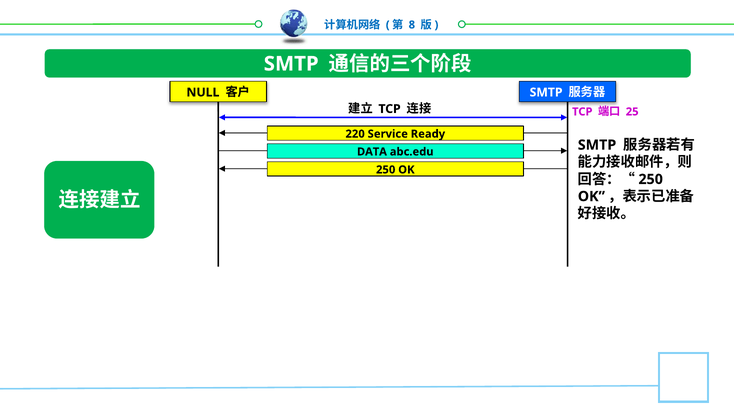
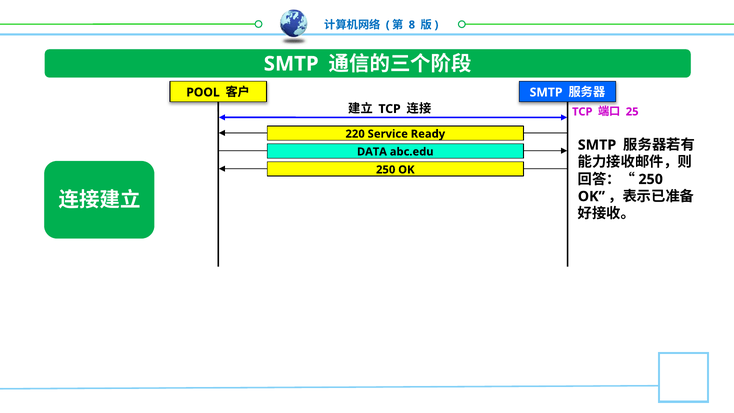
NULL: NULL -> POOL
